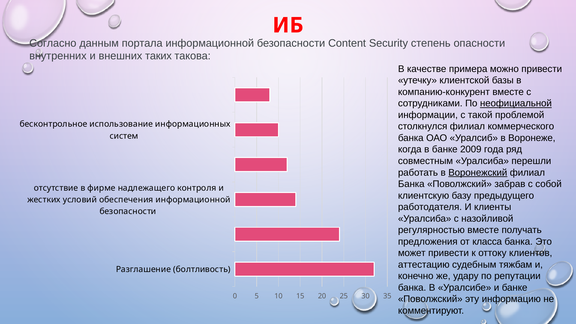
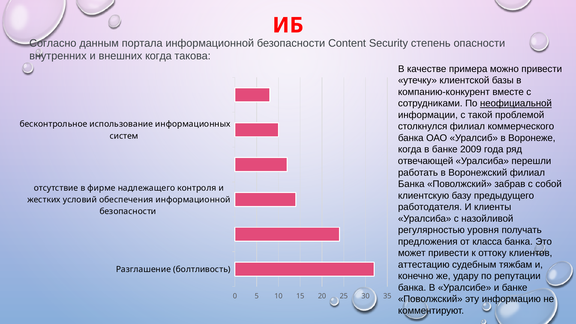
внешних таких: таких -> когда
совместным: совместным -> отвечающей
Воронежский underline: present -> none
регулярностью вместе: вместе -> уровня
